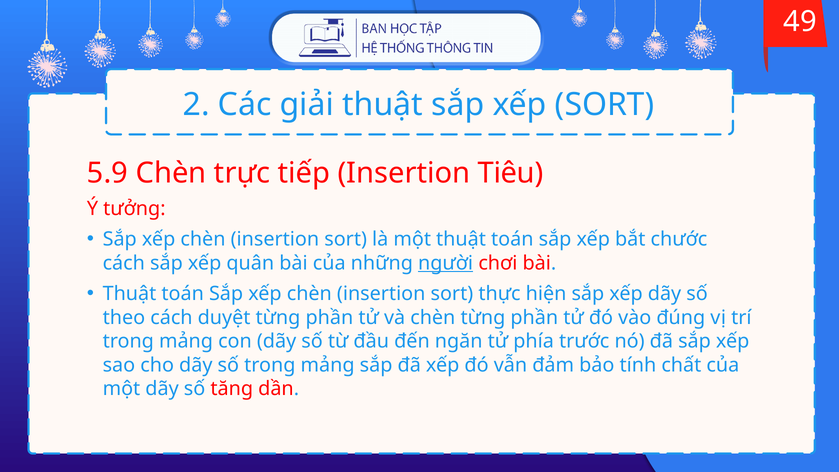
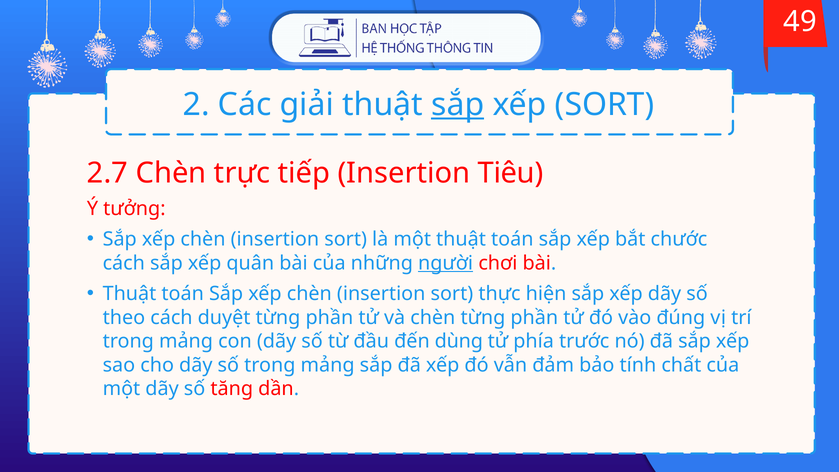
sắp at (458, 105) underline: none -> present
5.9: 5.9 -> 2.7
ngăn: ngăn -> dùng
